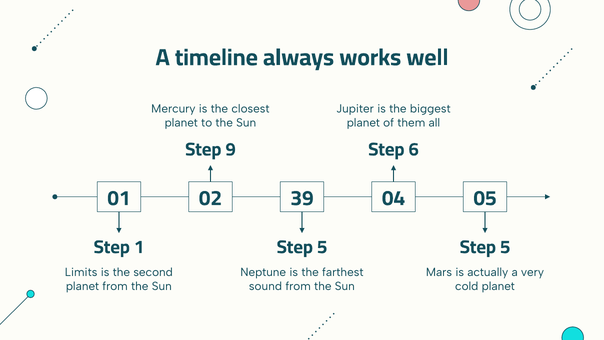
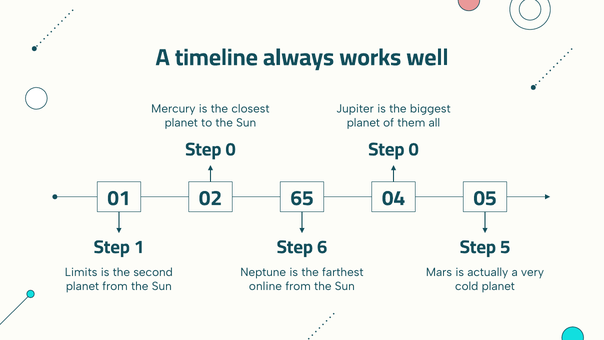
9 at (231, 149): 9 -> 0
6 at (414, 149): 6 -> 0
39: 39 -> 65
5 at (322, 247): 5 -> 6
sound: sound -> online
